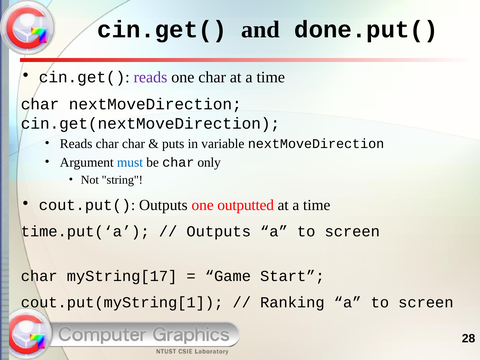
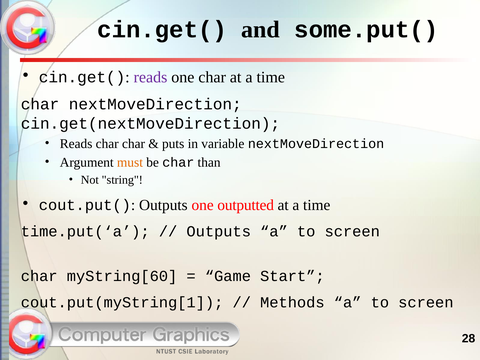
done.put(: done.put( -> some.put(
must colour: blue -> orange
only: only -> than
myString[17: myString[17 -> myString[60
Ranking: Ranking -> Methods
